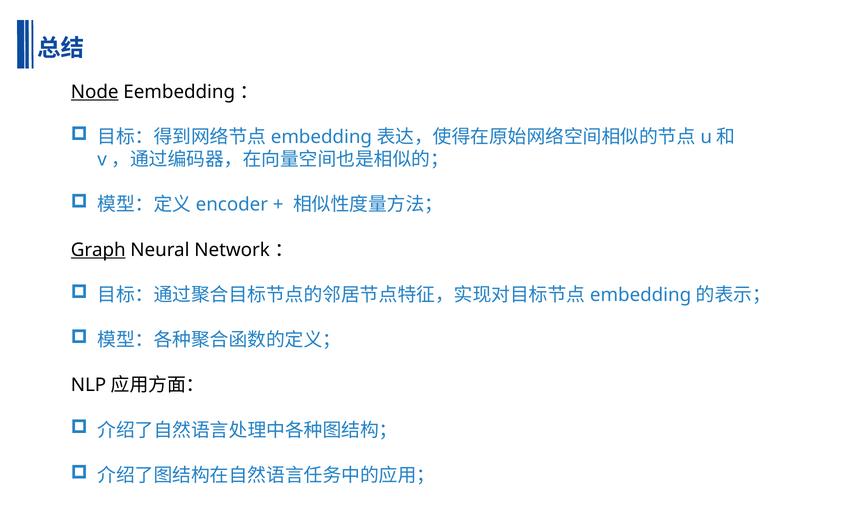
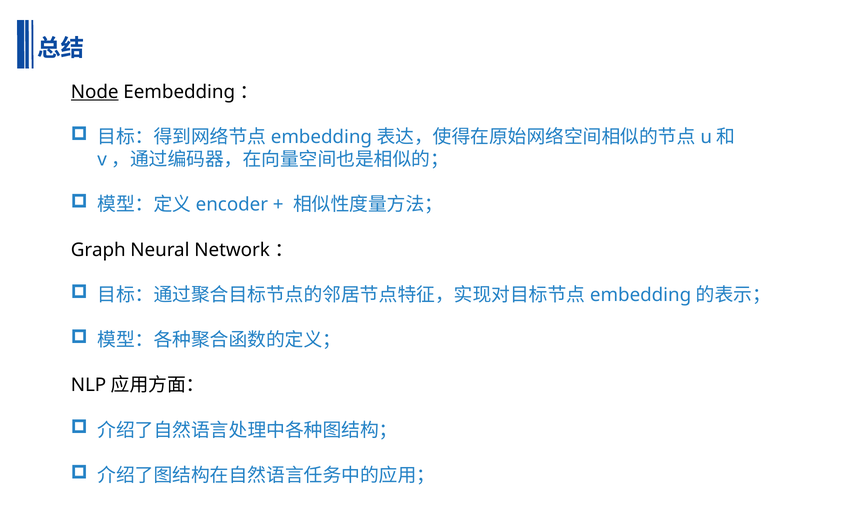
Graph underline: present -> none
